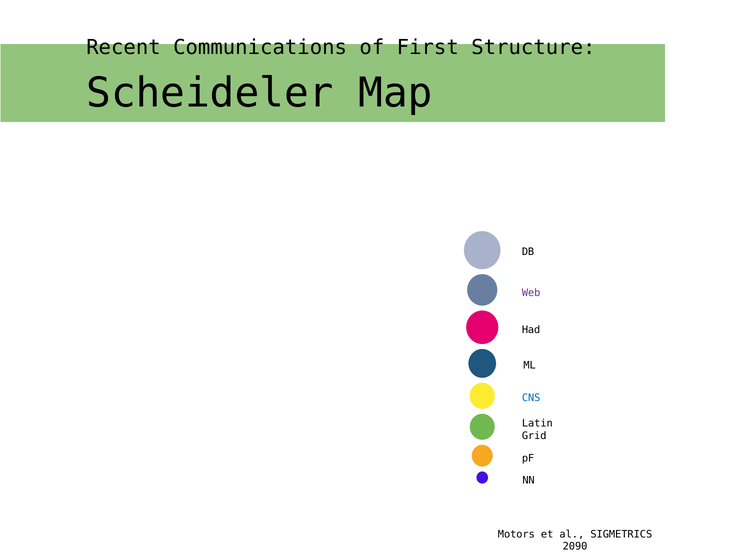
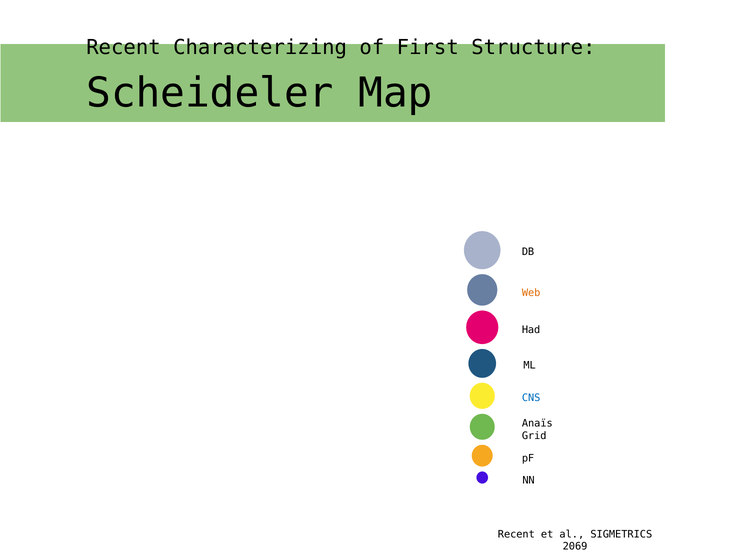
Communications: Communications -> Characterizing
Web colour: purple -> orange
Latin: Latin -> Anaïs
Motors at (516, 534): Motors -> Recent
2090: 2090 -> 2069
